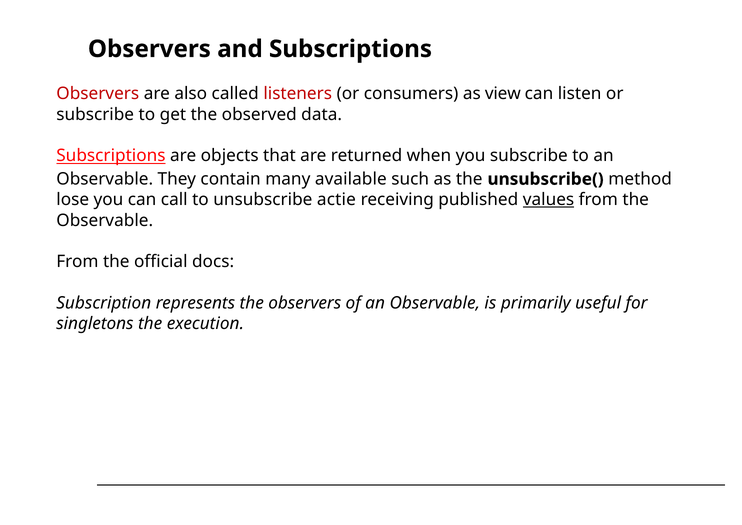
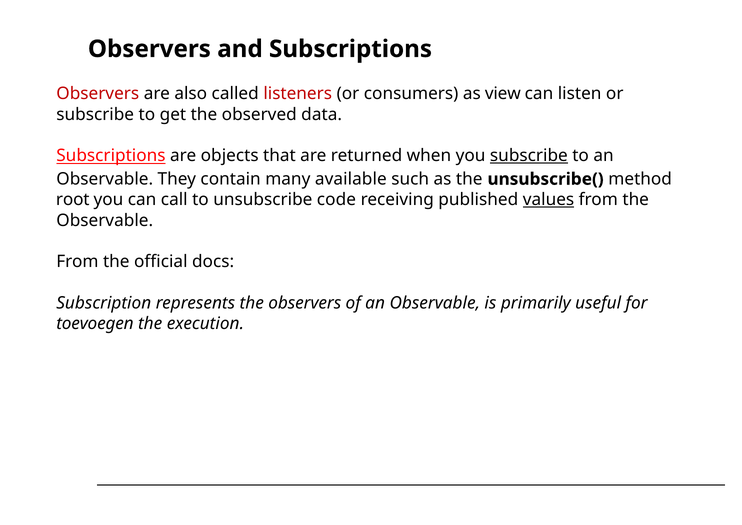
subscribe at (529, 156) underline: none -> present
lose: lose -> root
actie: actie -> code
singletons: singletons -> toevoegen
